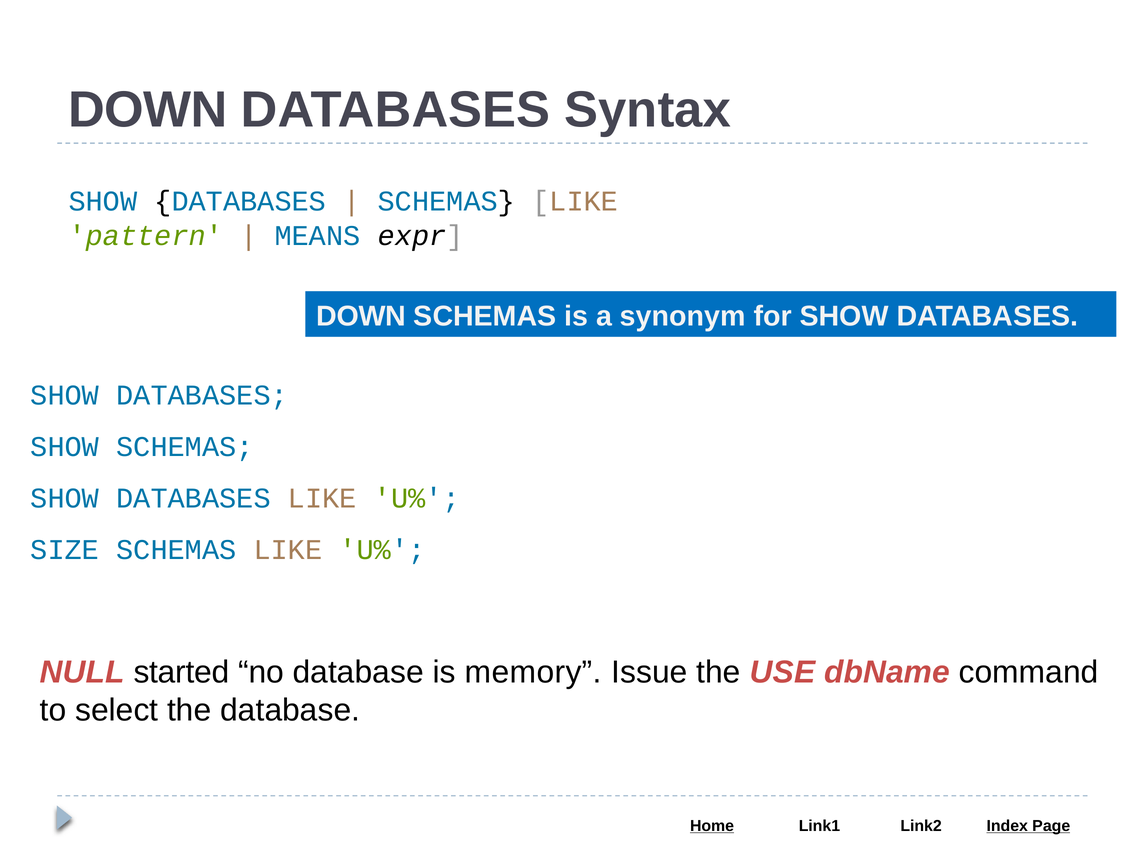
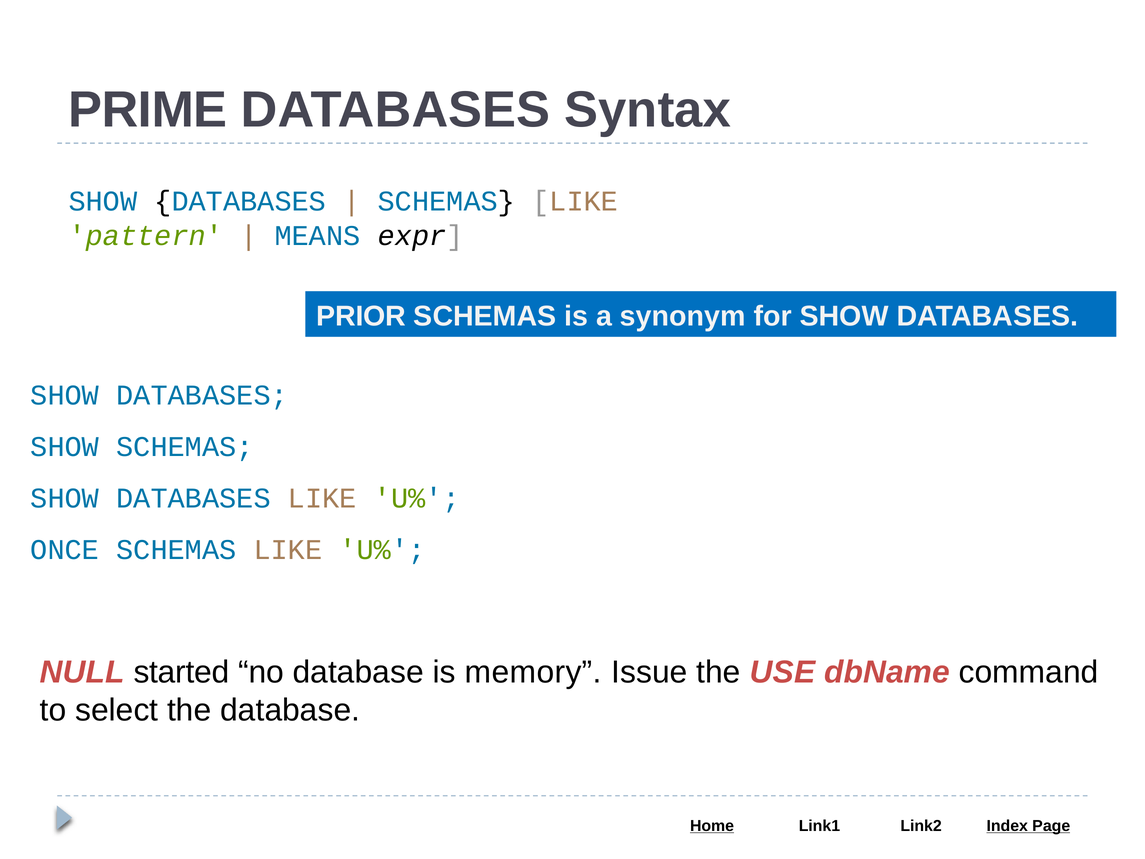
DOWN at (148, 110): DOWN -> PRIME
DOWN at (361, 316): DOWN -> PRIOR
SIZE: SIZE -> ONCE
